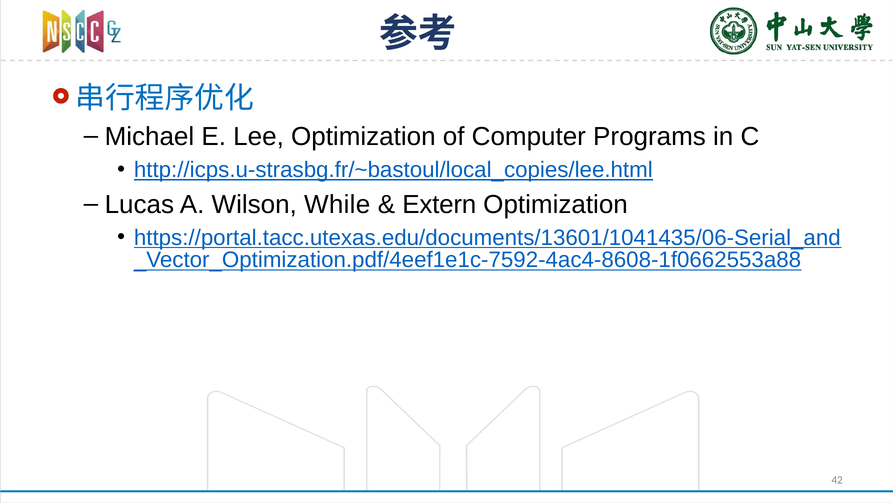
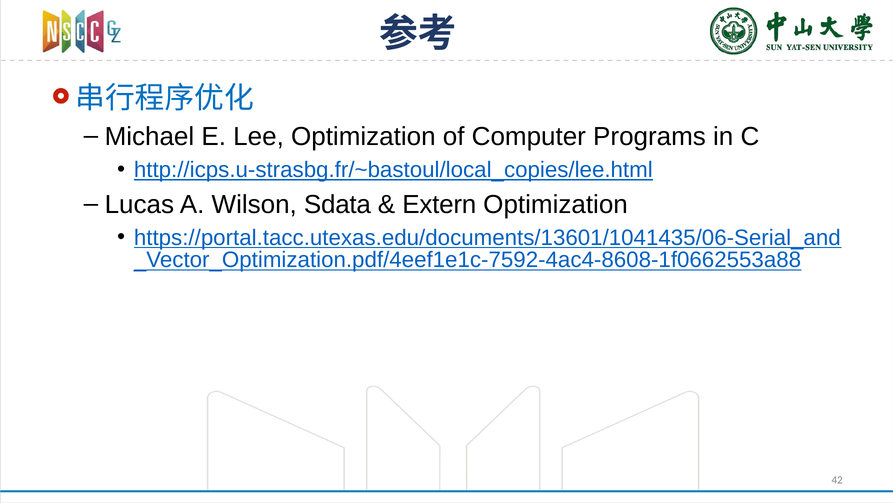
While: While -> Sdata
